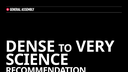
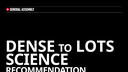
VERY: VERY -> LOTS
